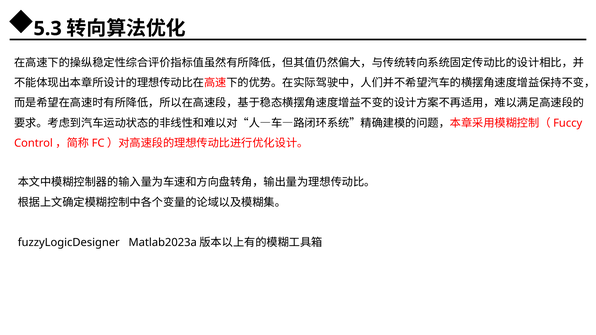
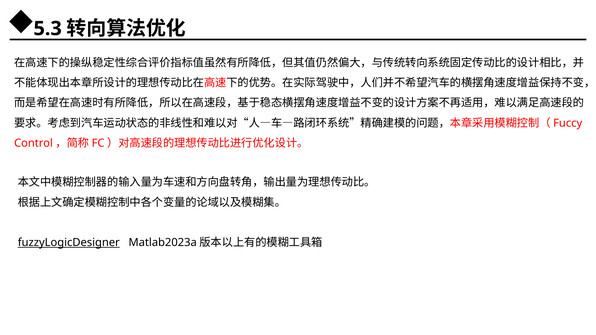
fuzzyLogicDesigner underline: none -> present
